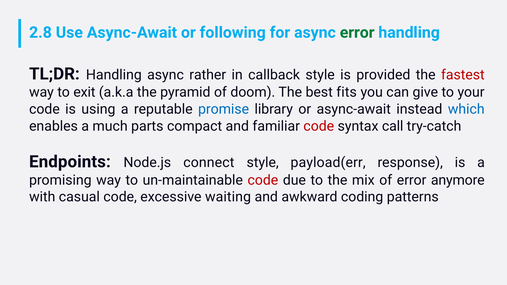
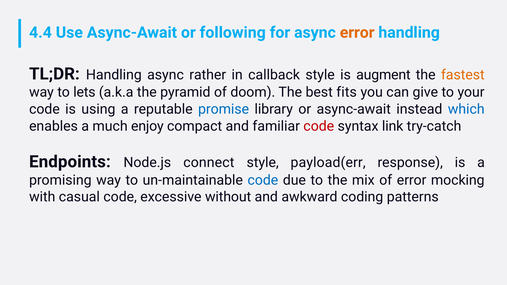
2.8: 2.8 -> 4.4
error at (357, 33) colour: green -> orange
provided: provided -> augment
fastest colour: red -> orange
exit: exit -> lets
parts: parts -> enjoy
call: call -> link
code at (263, 180) colour: red -> blue
anymore: anymore -> mocking
waiting: waiting -> without
